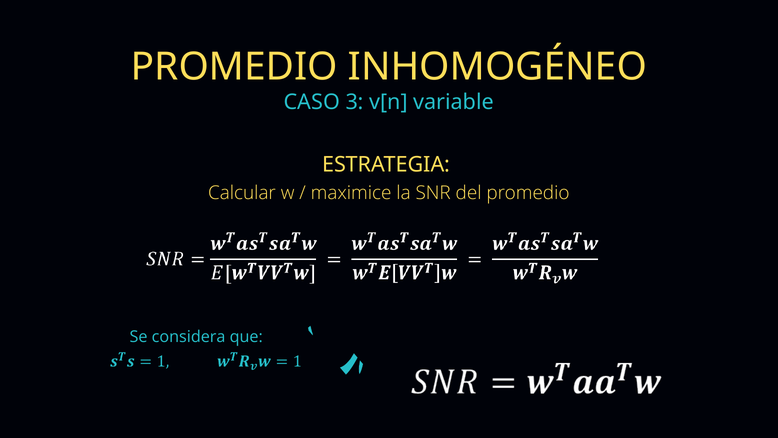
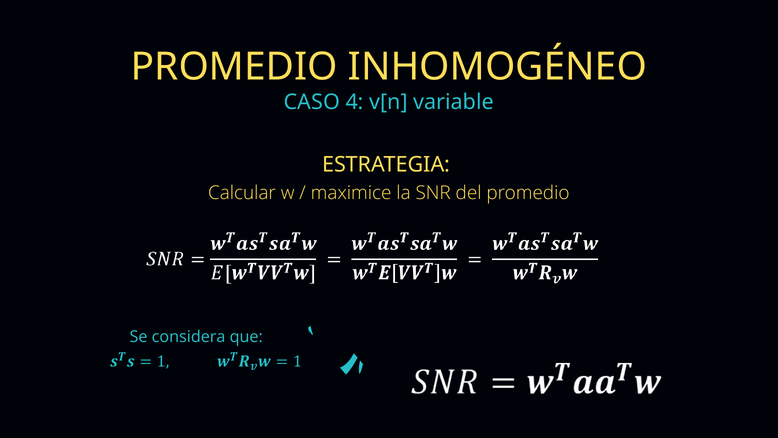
3: 3 -> 4
